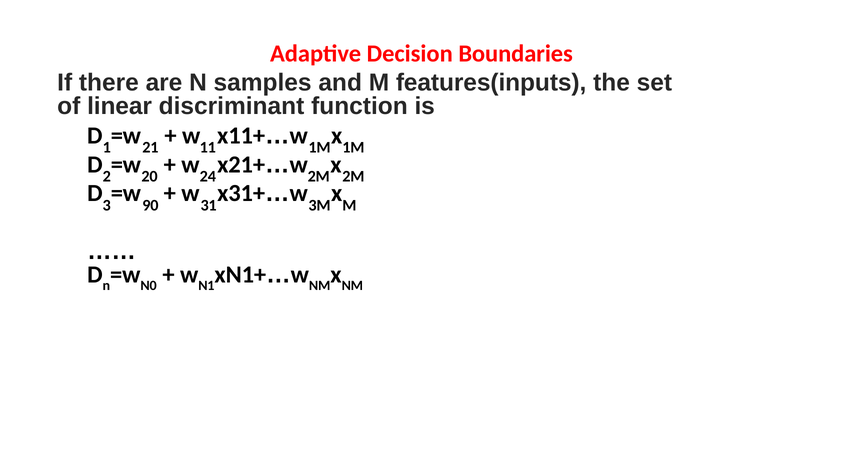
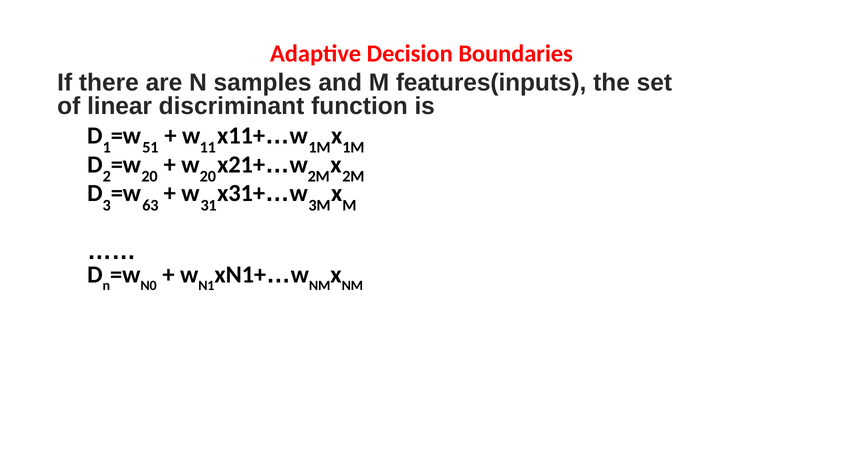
21: 21 -> 51
20 24: 24 -> 20
90: 90 -> 63
